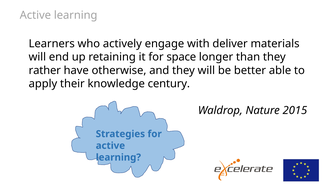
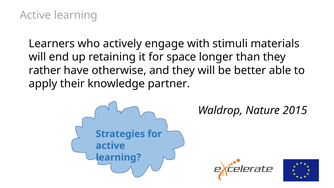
deliver: deliver -> stimuli
century: century -> partner
